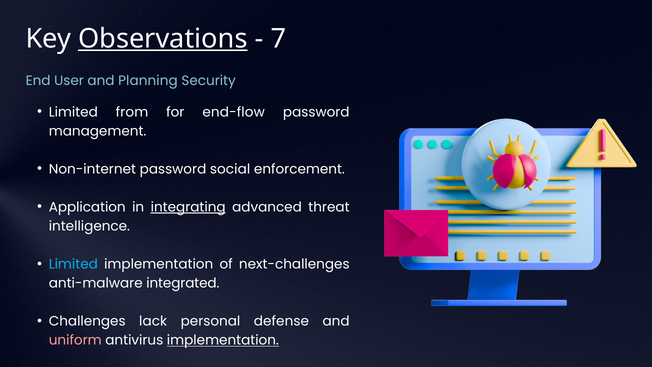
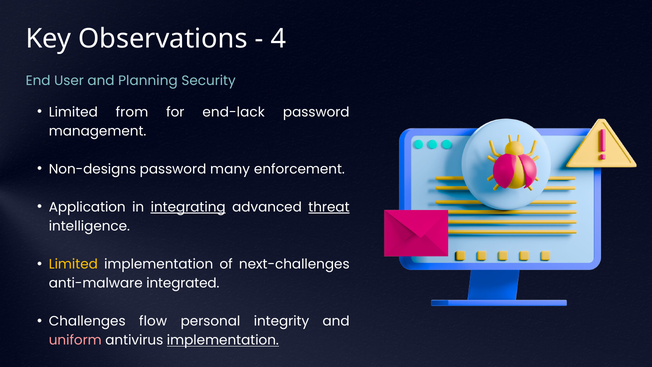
Observations underline: present -> none
7: 7 -> 4
end-flow: end-flow -> end-lack
Non-internet: Non-internet -> Non-designs
social: social -> many
threat underline: none -> present
Limited at (73, 264) colour: light blue -> yellow
lack: lack -> flow
defense: defense -> integrity
